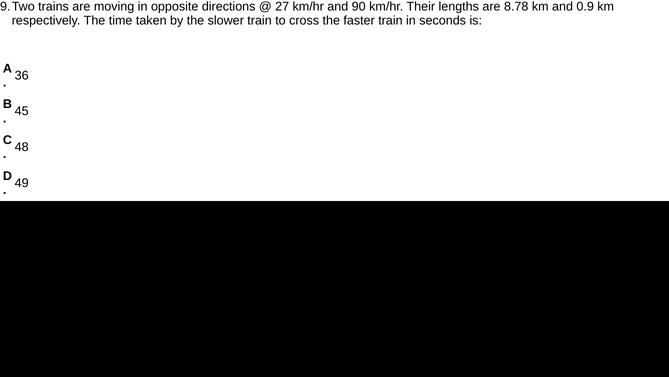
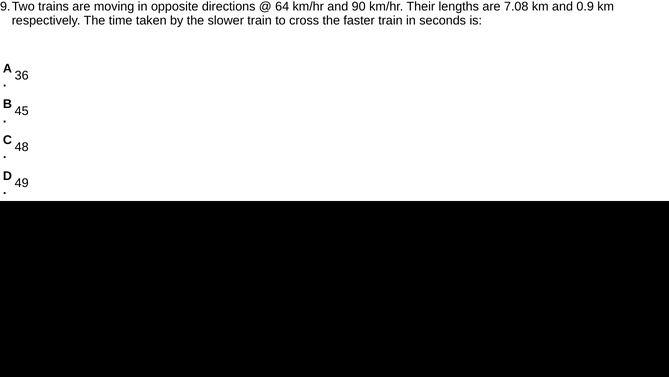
27: 27 -> 64
8.78: 8.78 -> 7.08
